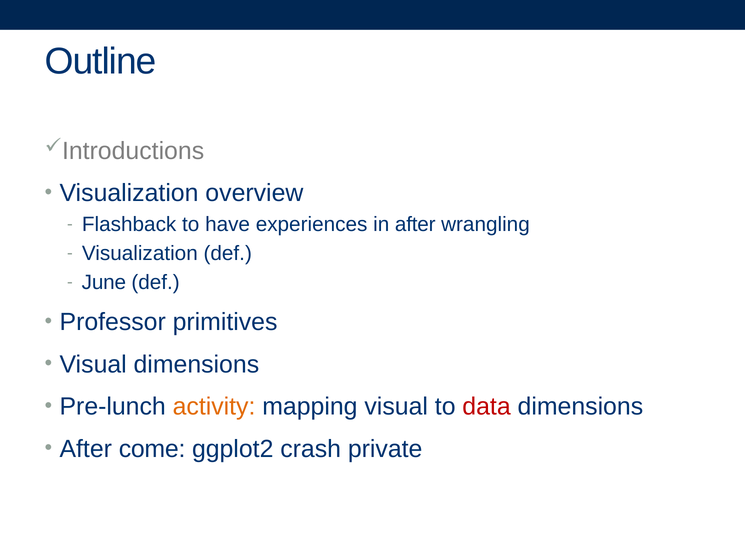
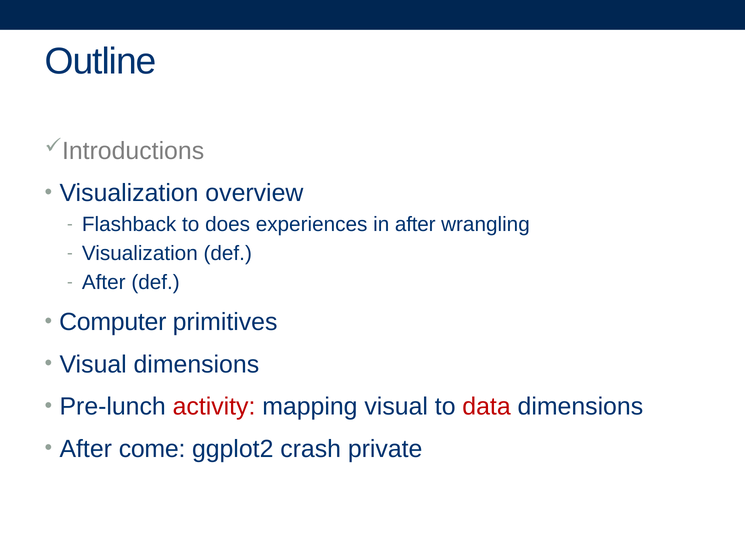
have: have -> does
June at (104, 282): June -> After
Professor: Professor -> Computer
activity colour: orange -> red
